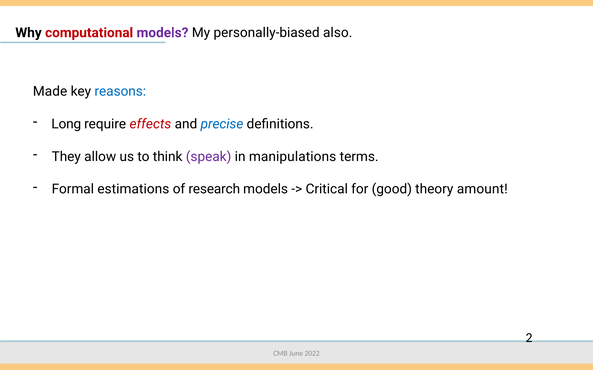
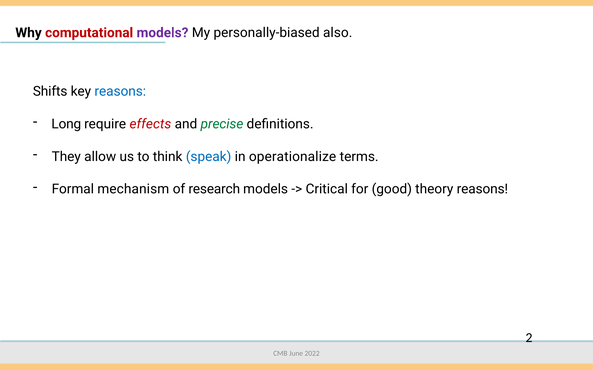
Made: Made -> Shifts
precise colour: blue -> green
speak colour: purple -> blue
manipulations: manipulations -> operationalize
estimations: estimations -> mechanism
theory amount: amount -> reasons
